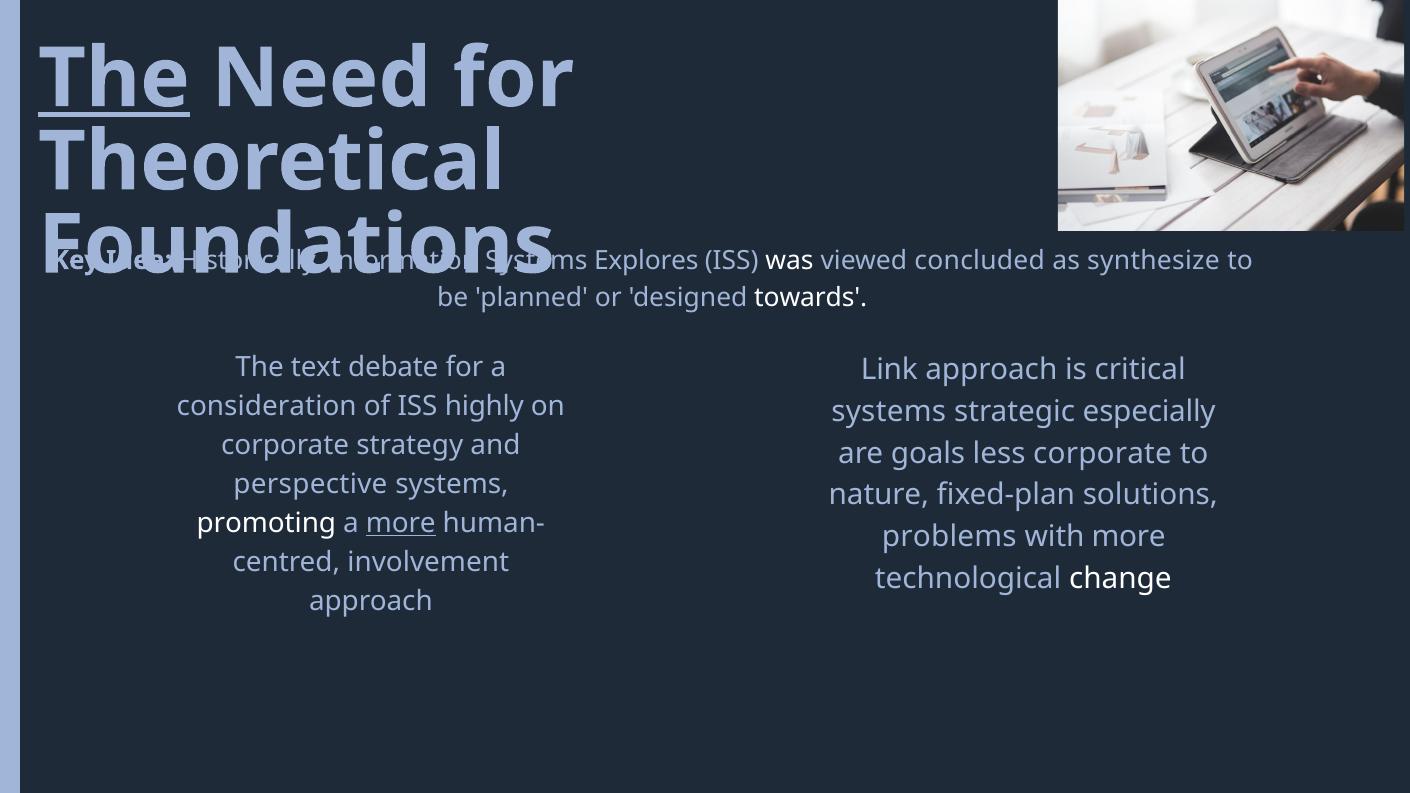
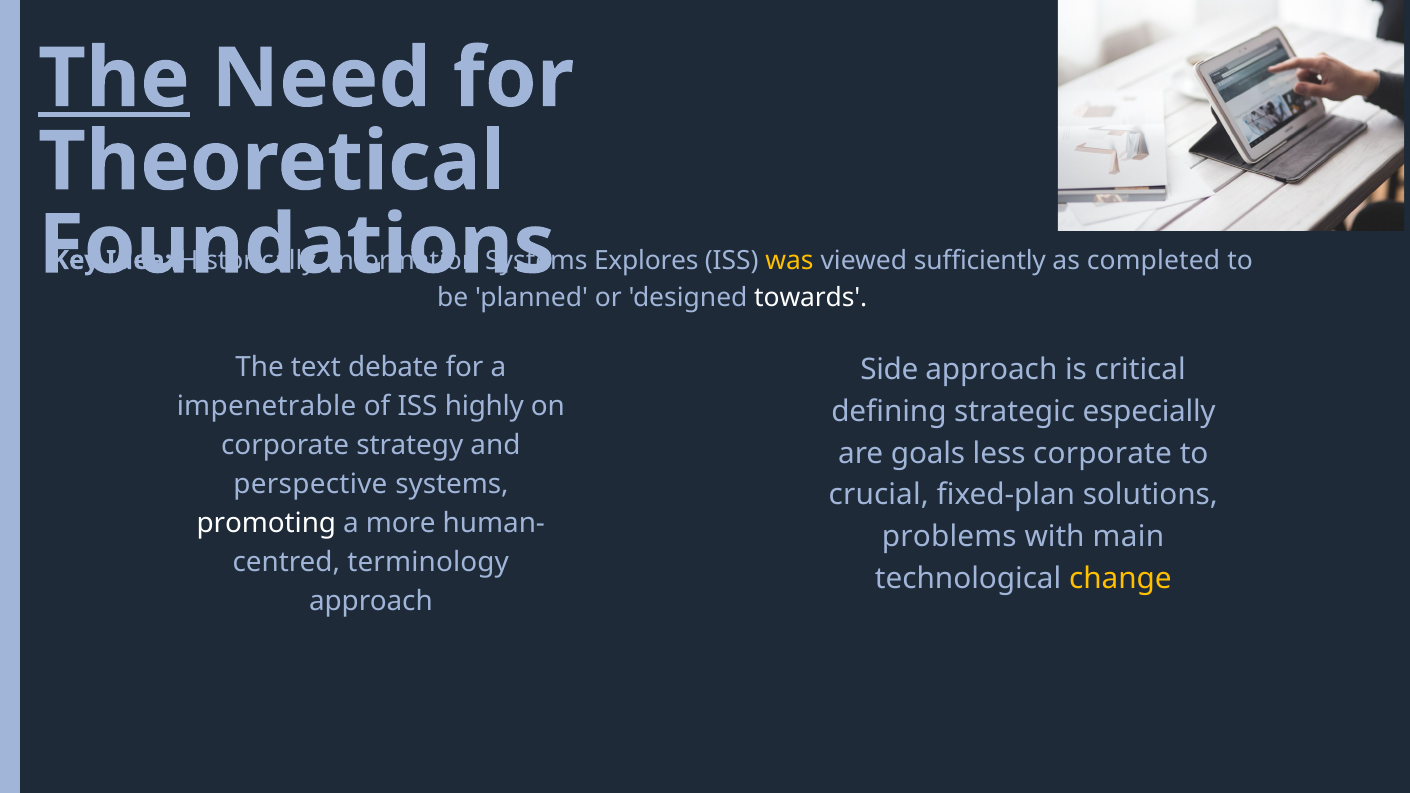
was colour: white -> yellow
concluded: concluded -> sufficiently
synthesize: synthesize -> completed
Link: Link -> Side
consideration: consideration -> impenetrable
systems at (889, 412): systems -> defining
nature: nature -> crucial
more at (401, 524) underline: present -> none
with more: more -> main
involvement: involvement -> terminology
change colour: white -> yellow
